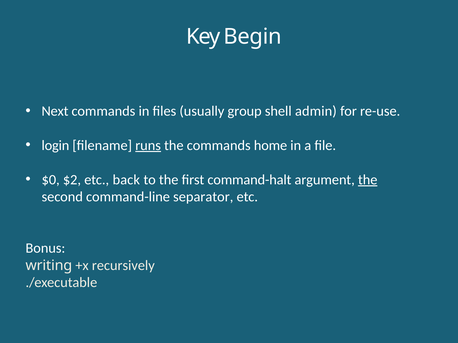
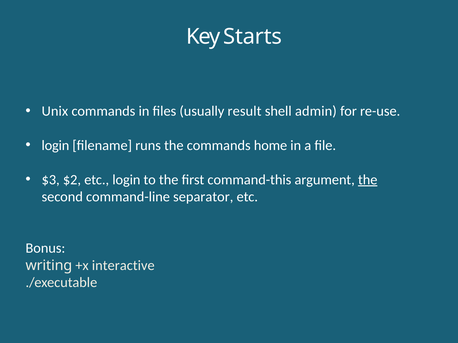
Begin: Begin -> Starts
Next: Next -> Unix
group: group -> result
runs underline: present -> none
$0: $0 -> $3
etc back: back -> login
command-halt: command-halt -> command-this
recursively: recursively -> interactive
